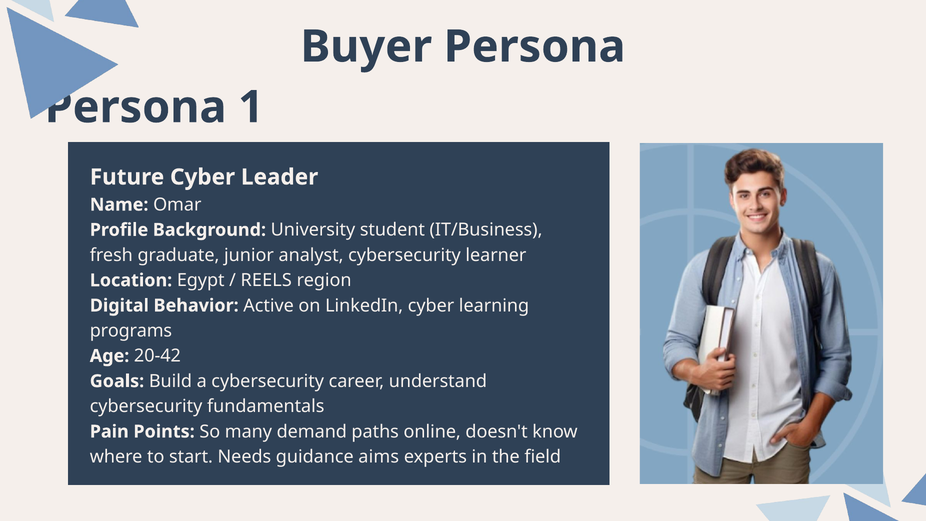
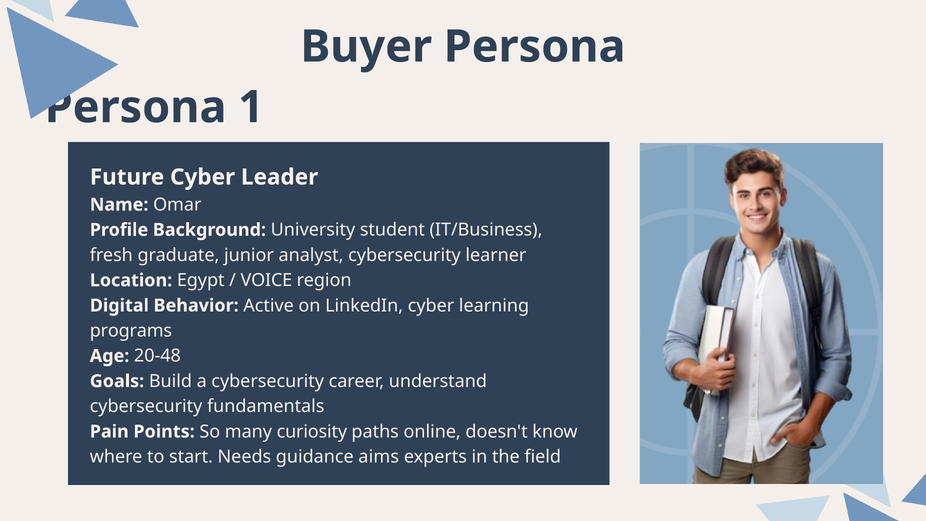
REELS: REELS -> VOICE
20-42: 20-42 -> 20-48
demand: demand -> curiosity
